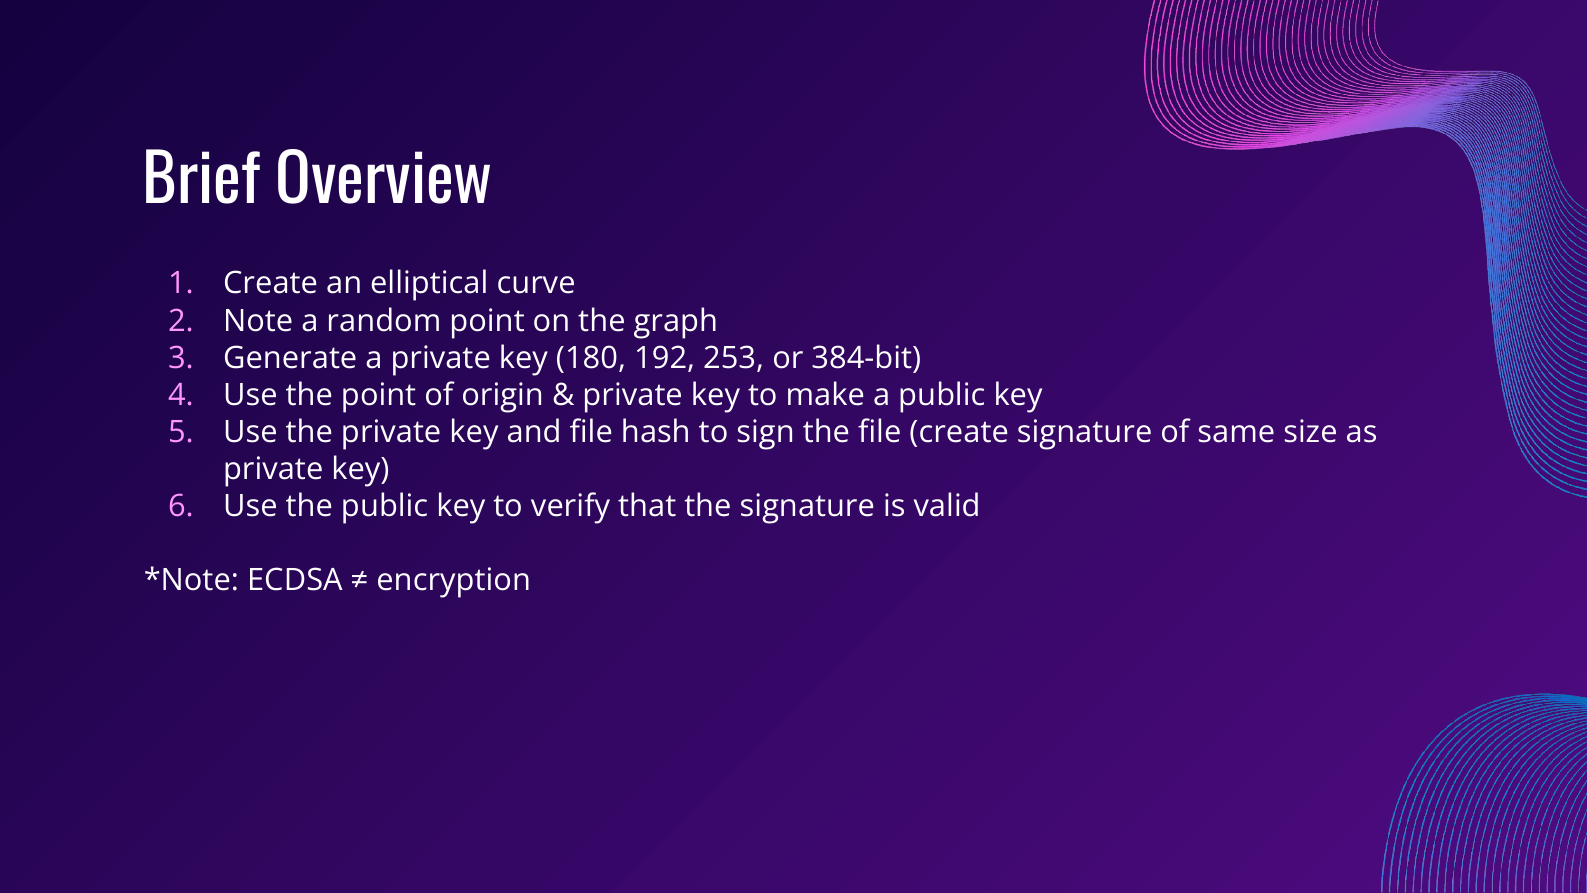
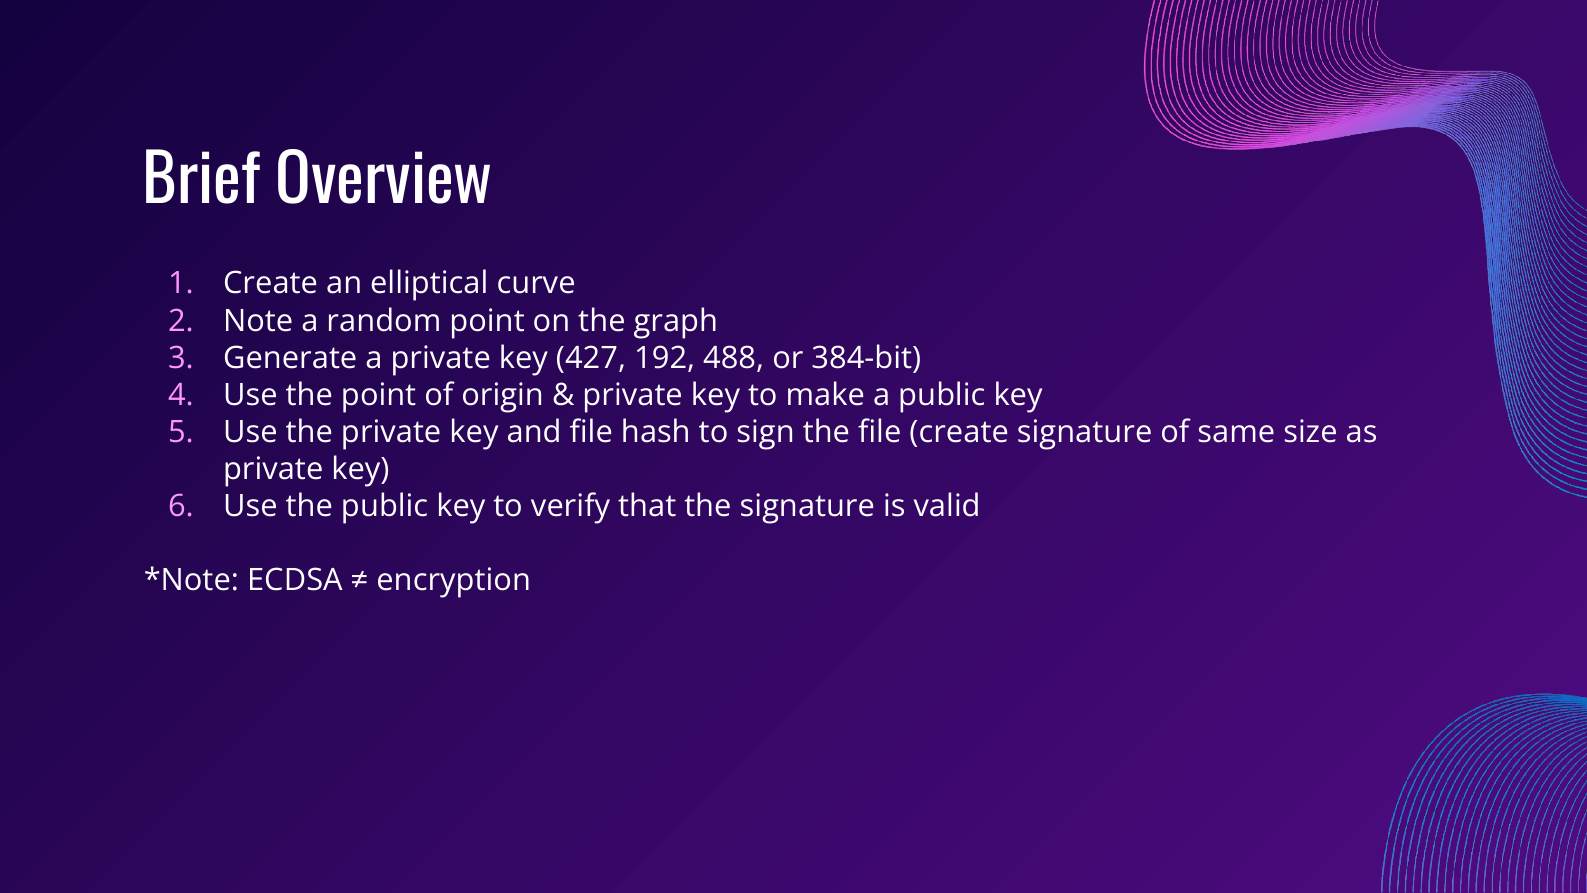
180: 180 -> 427
253: 253 -> 488
